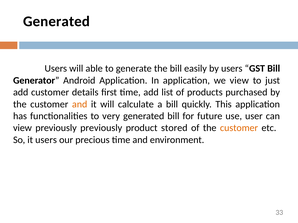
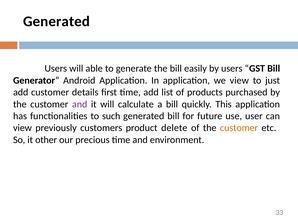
and at (80, 104) colour: orange -> purple
very: very -> such
previously previously: previously -> customers
stored: stored -> delete
it users: users -> other
